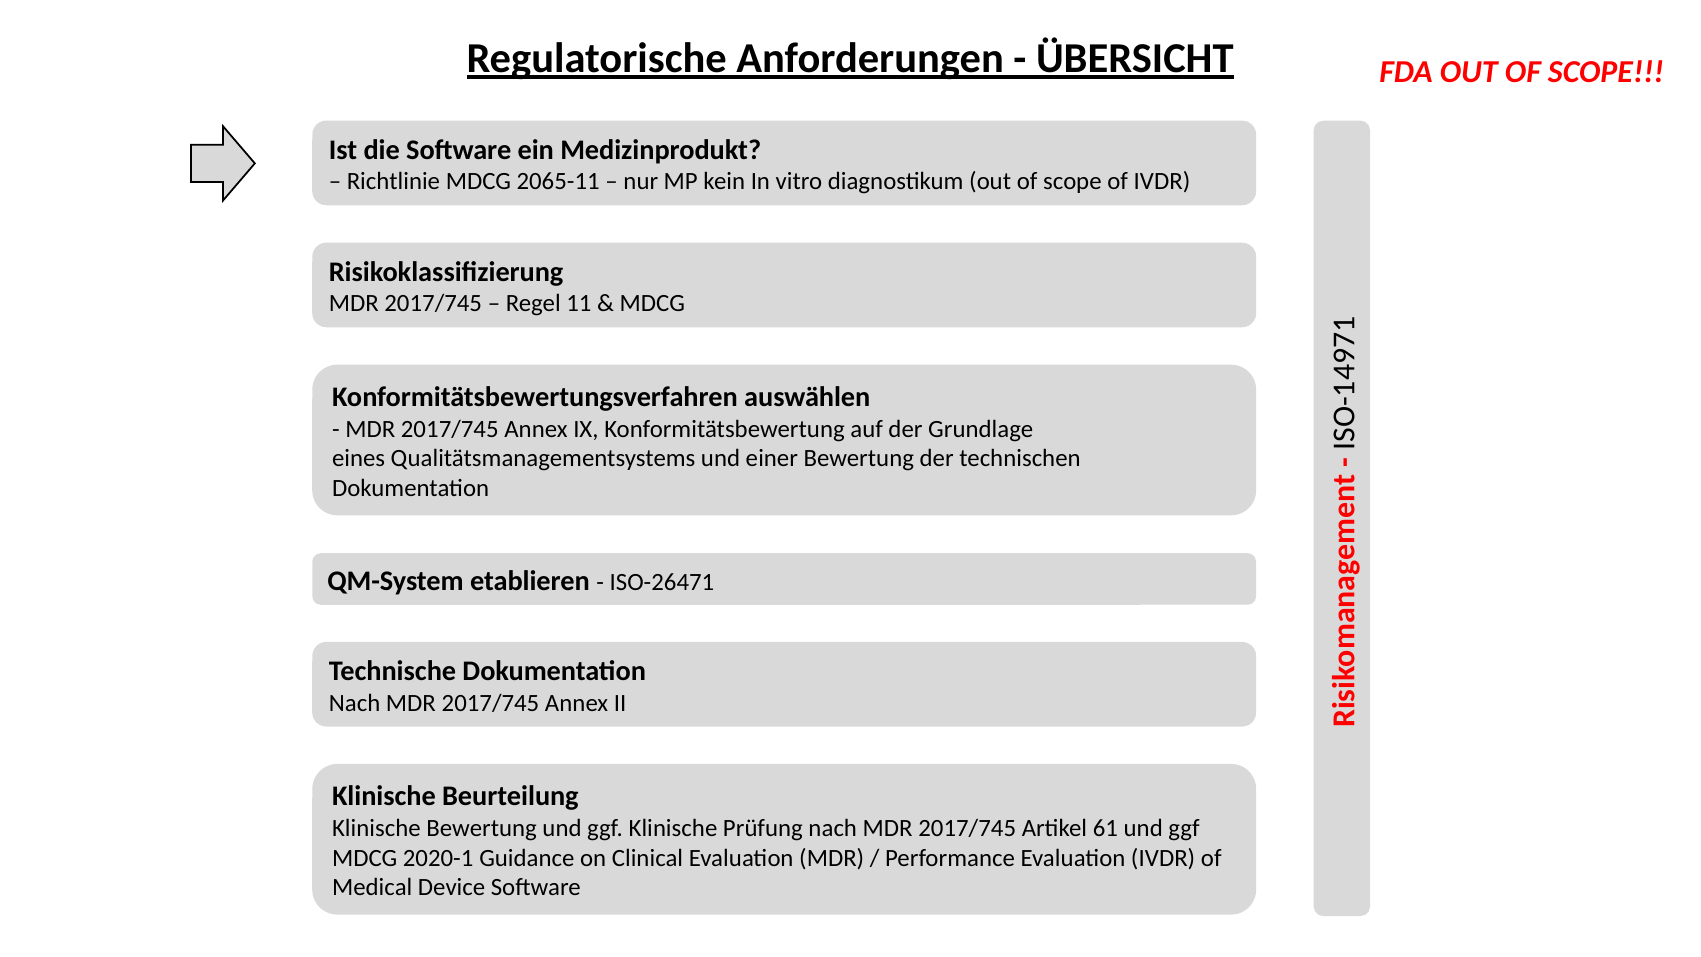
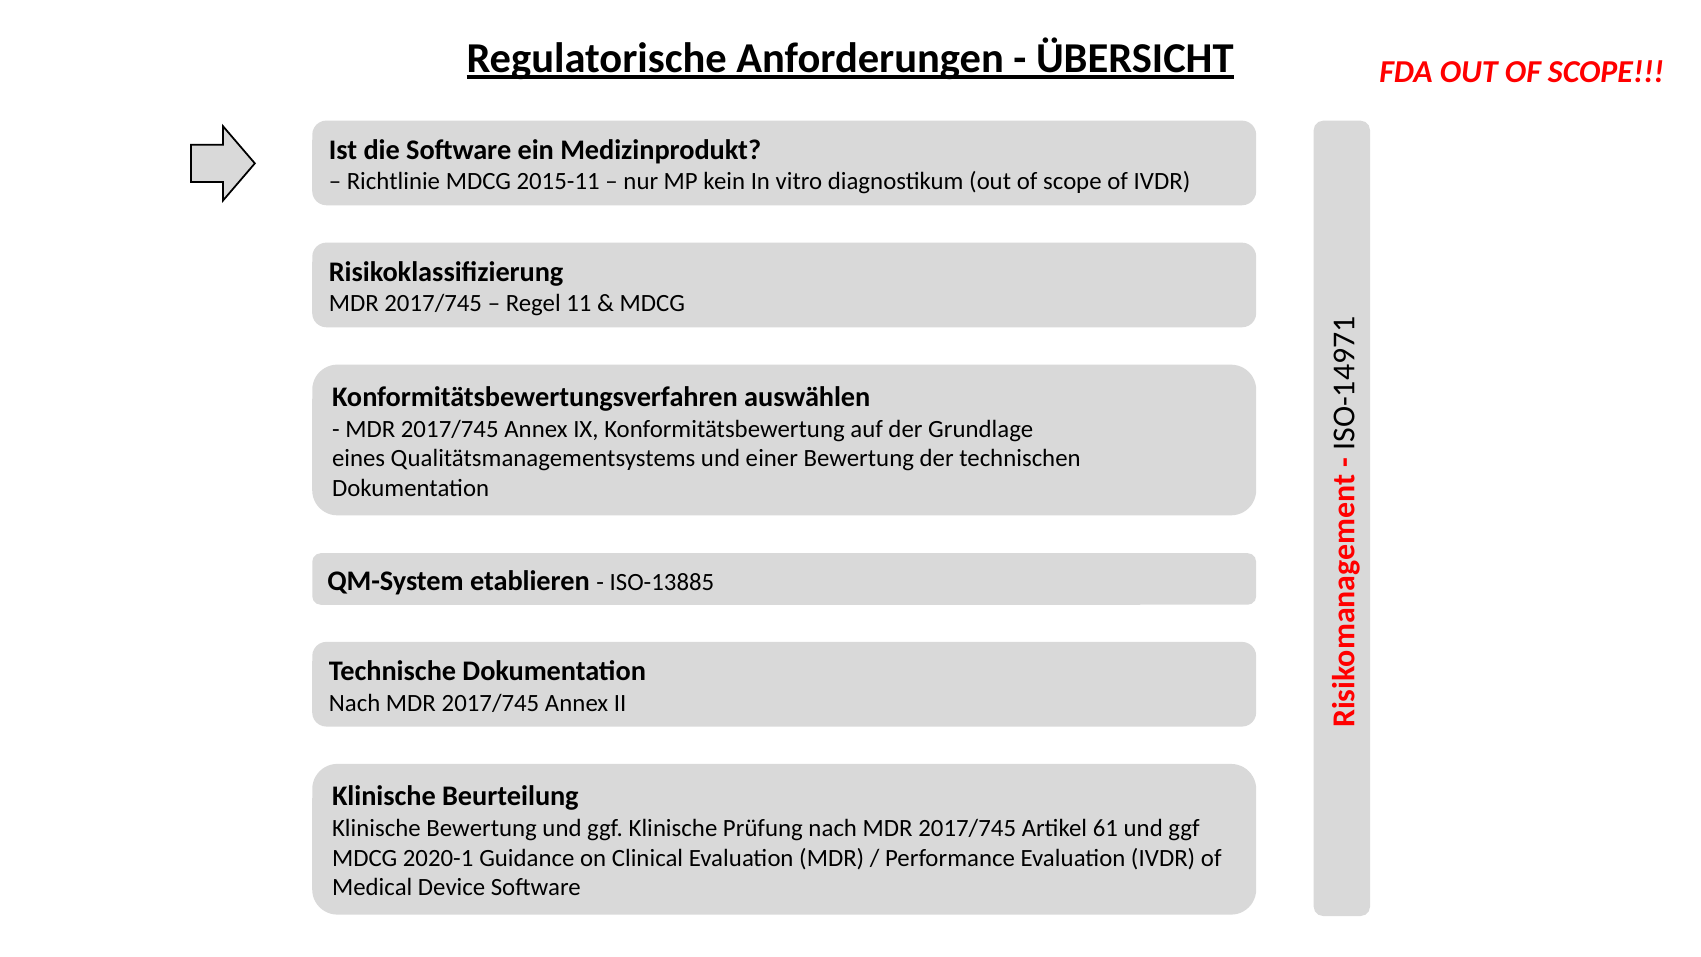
2065-11: 2065-11 -> 2015-11
ISO-26471: ISO-26471 -> ISO-13885
